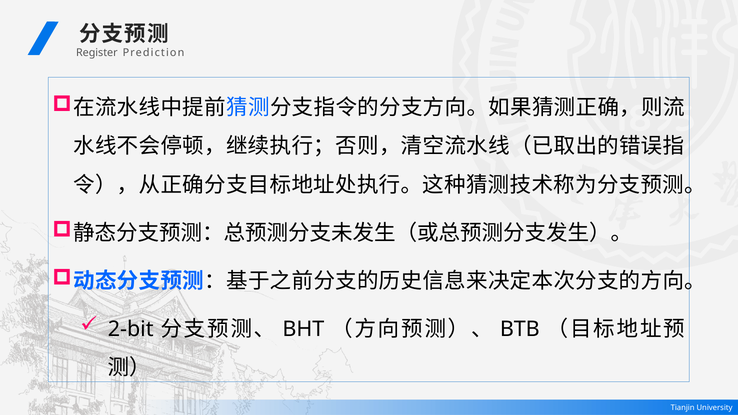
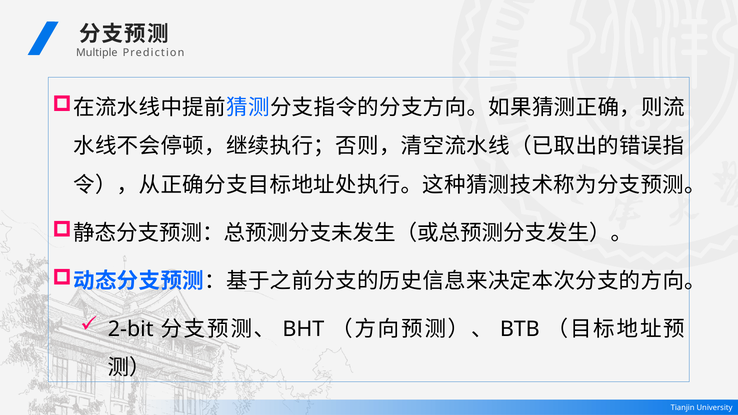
Register: Register -> Multiple
